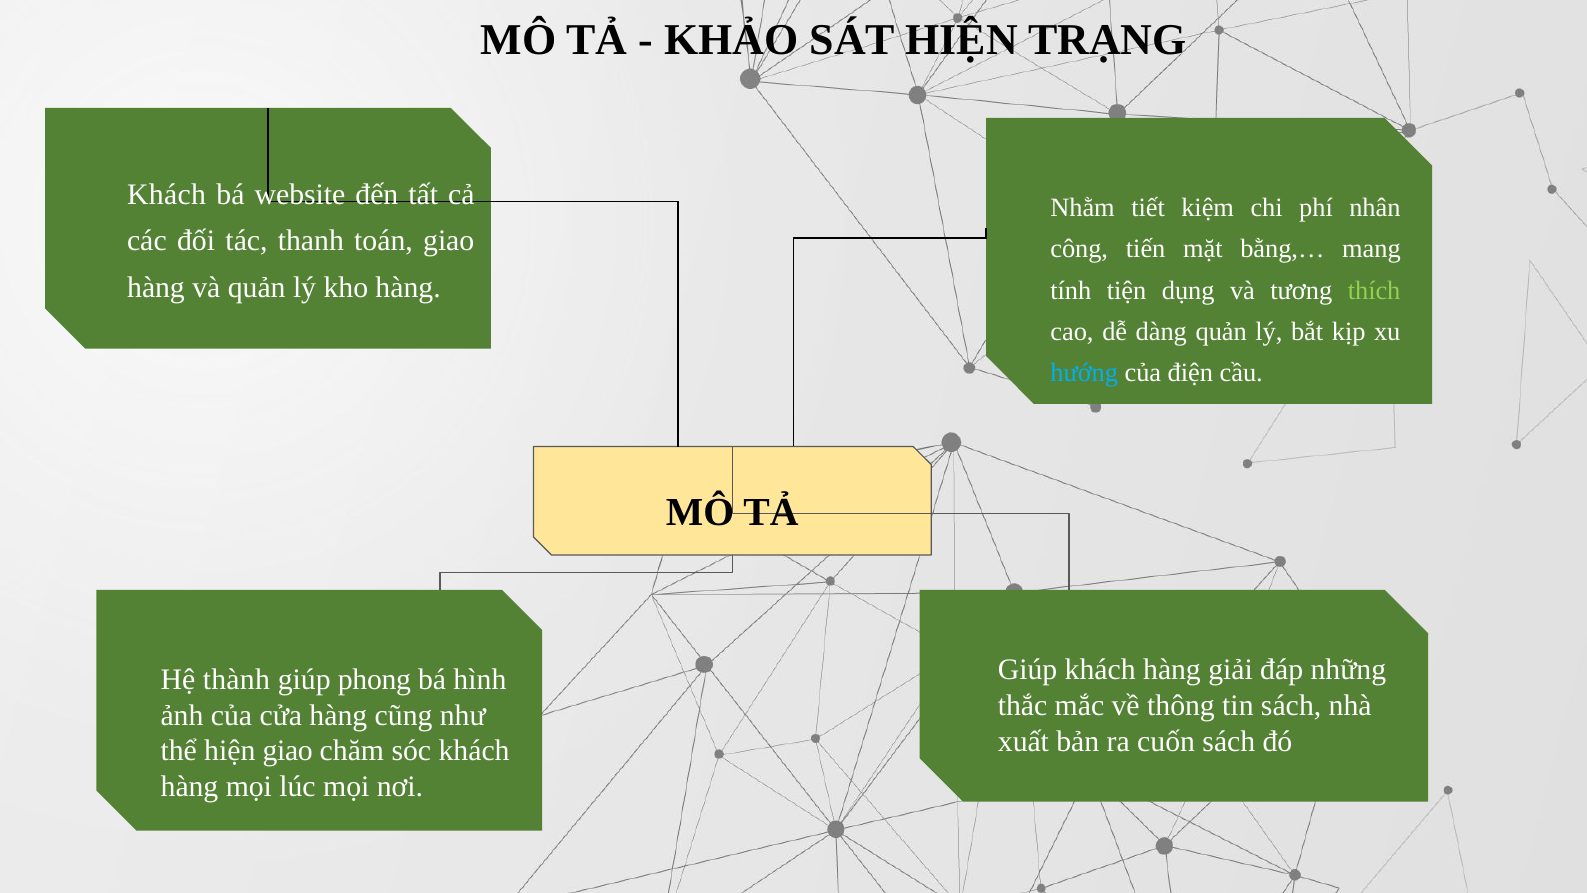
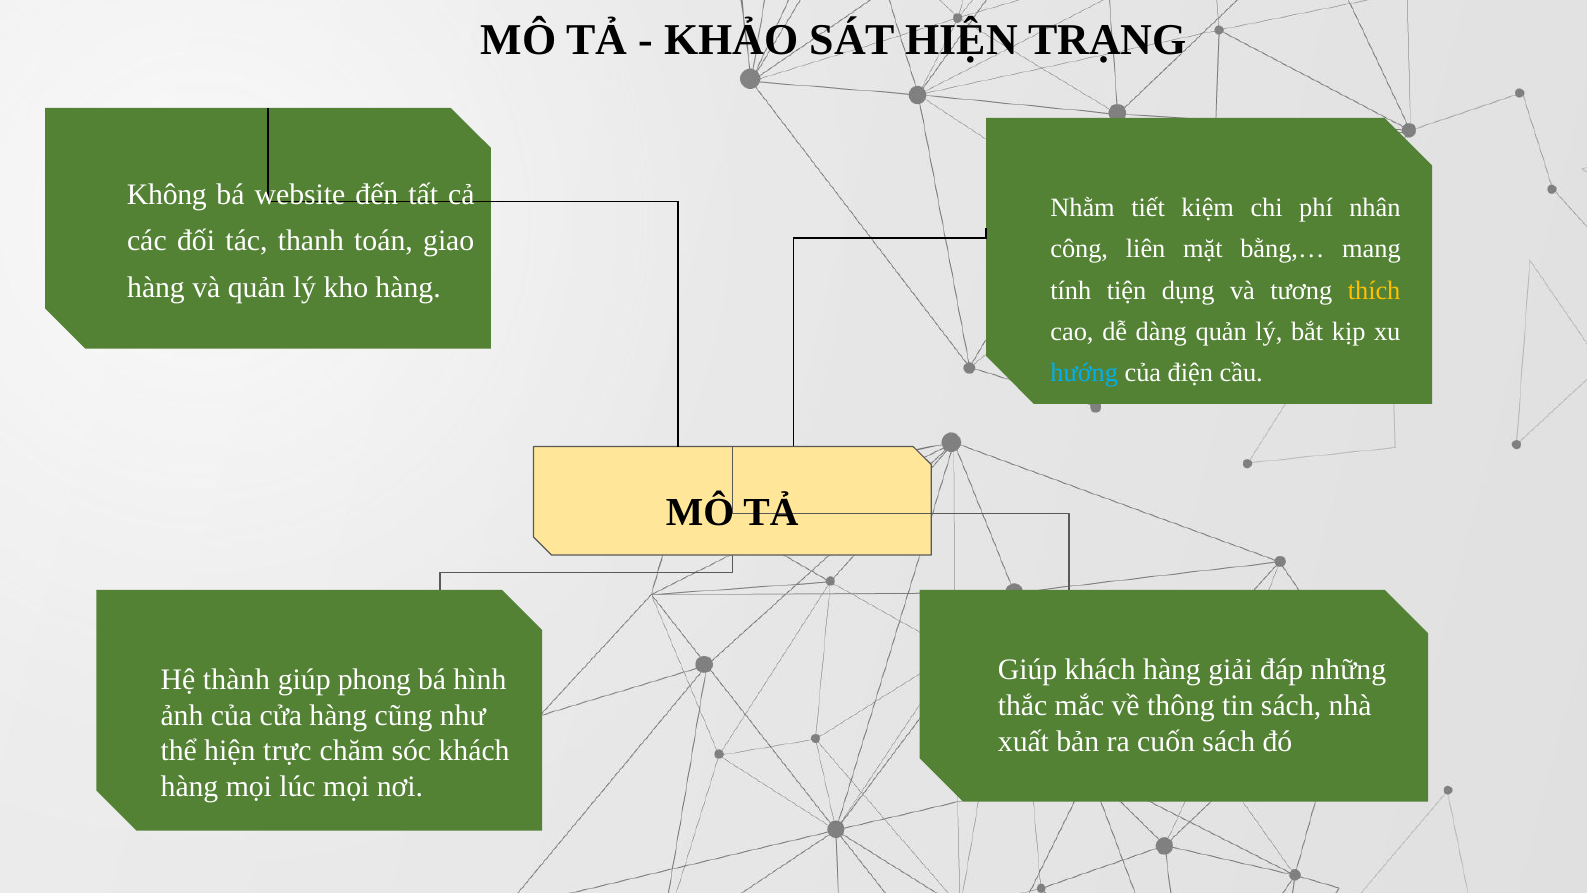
Khách at (167, 194): Khách -> Không
tiến: tiến -> liên
thích colour: light green -> yellow
hiện giao: giao -> trực
